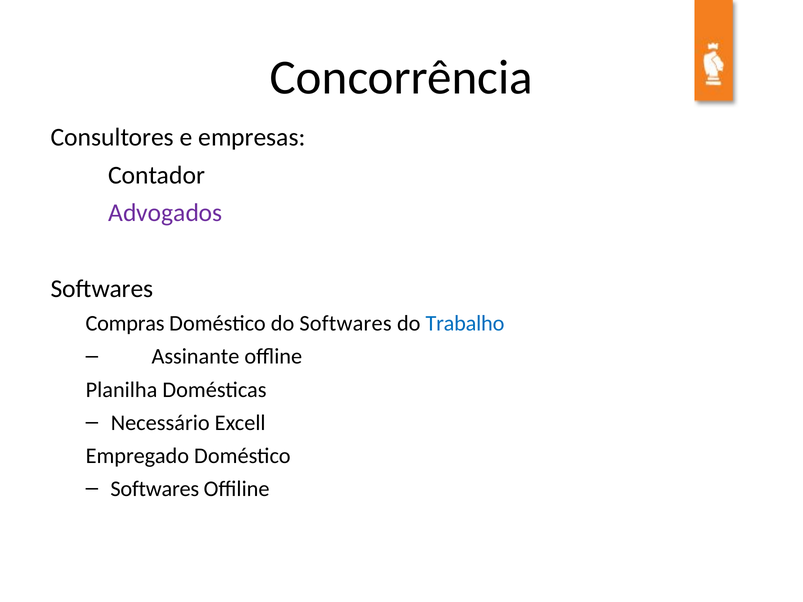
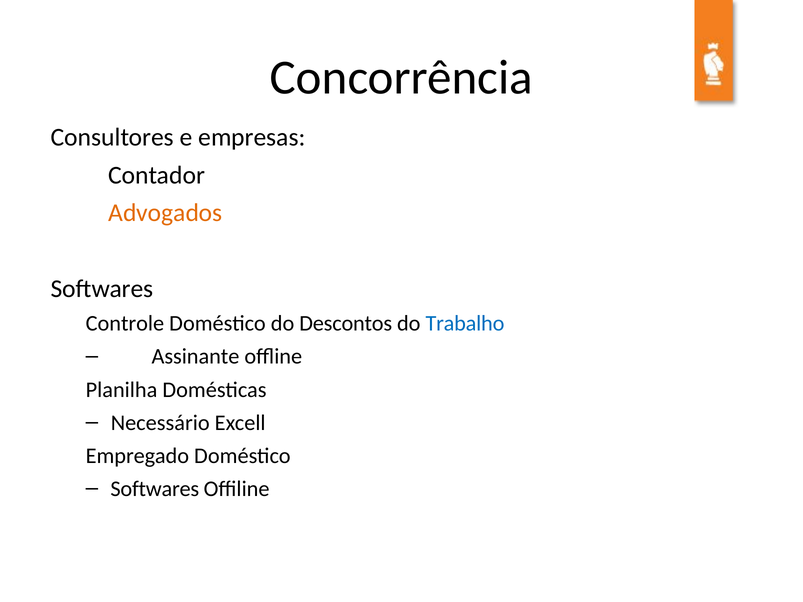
Advogados colour: purple -> orange
Compras: Compras -> Controle
do Softwares: Softwares -> Descontos
